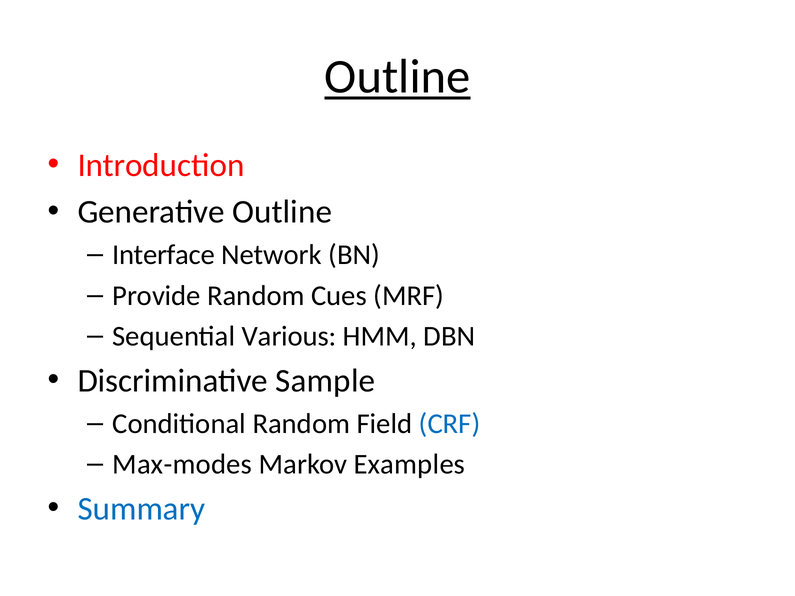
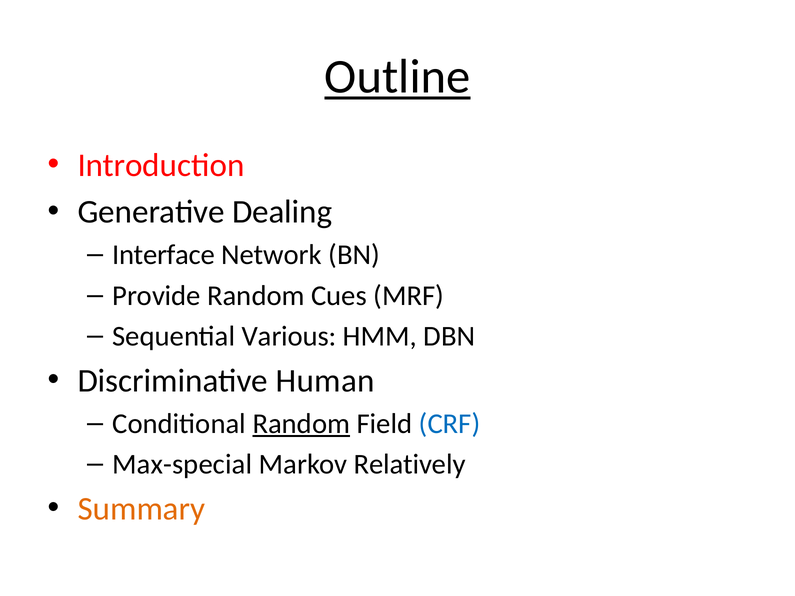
Generative Outline: Outline -> Dealing
Sample: Sample -> Human
Random at (301, 424) underline: none -> present
Max-modes: Max-modes -> Max-special
Examples: Examples -> Relatively
Summary colour: blue -> orange
